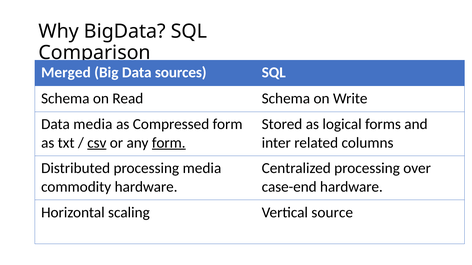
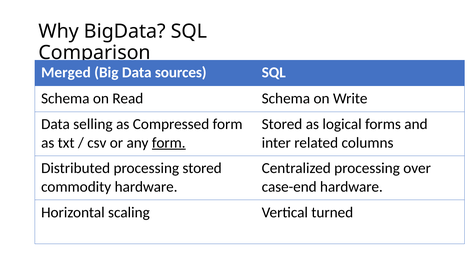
Data media: media -> selling
csv underline: present -> none
processing media: media -> stored
source: source -> turned
